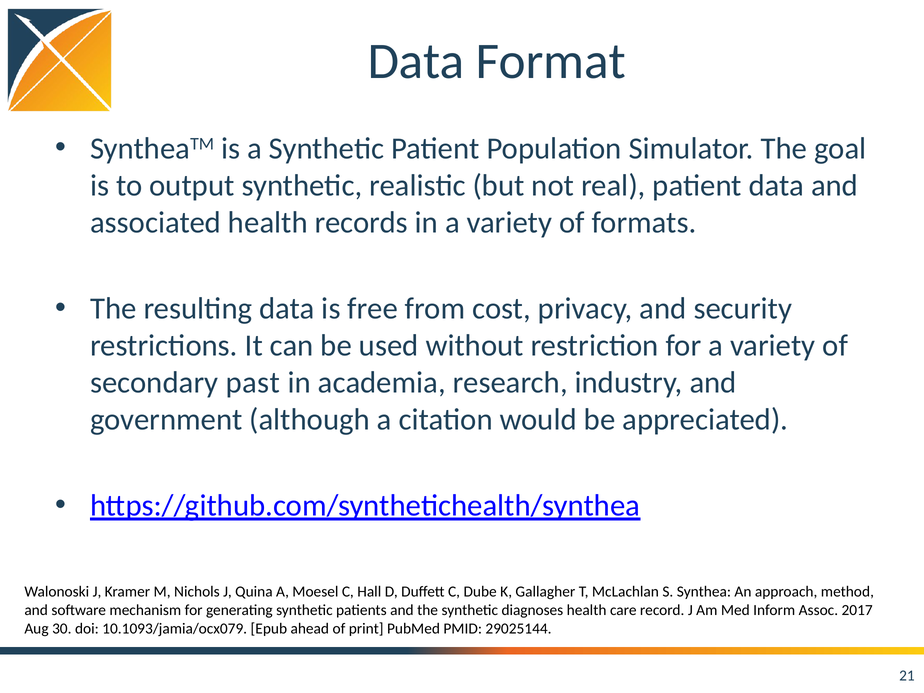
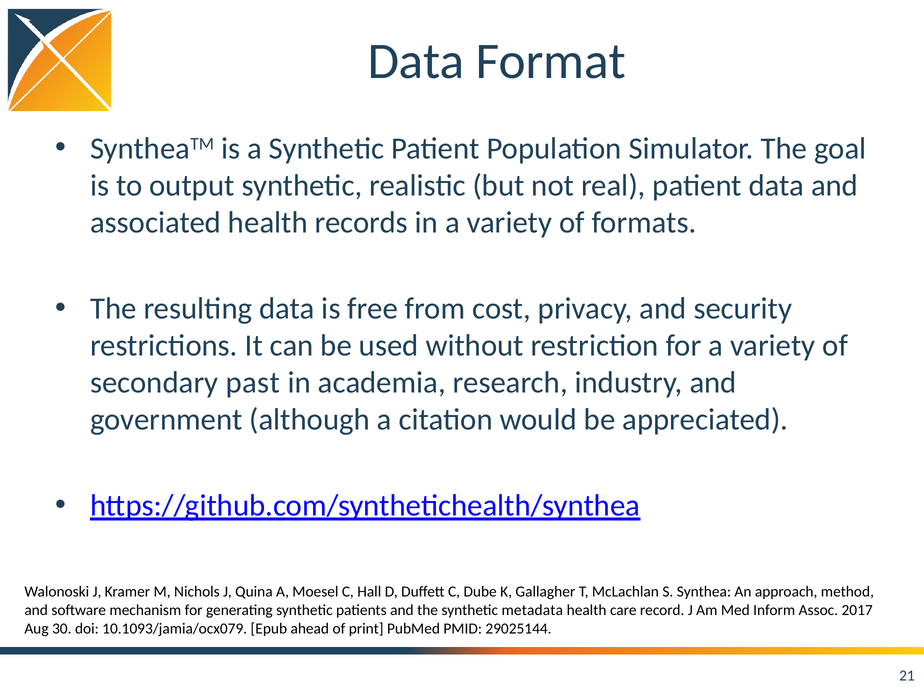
diagnoses: diagnoses -> metadata
